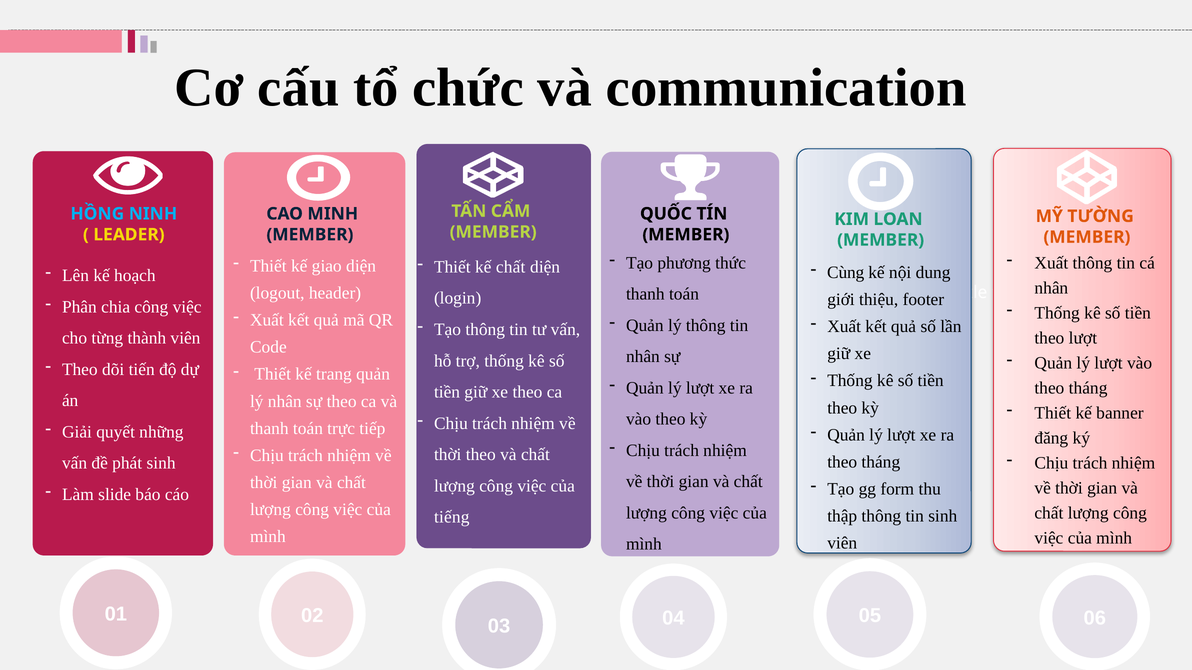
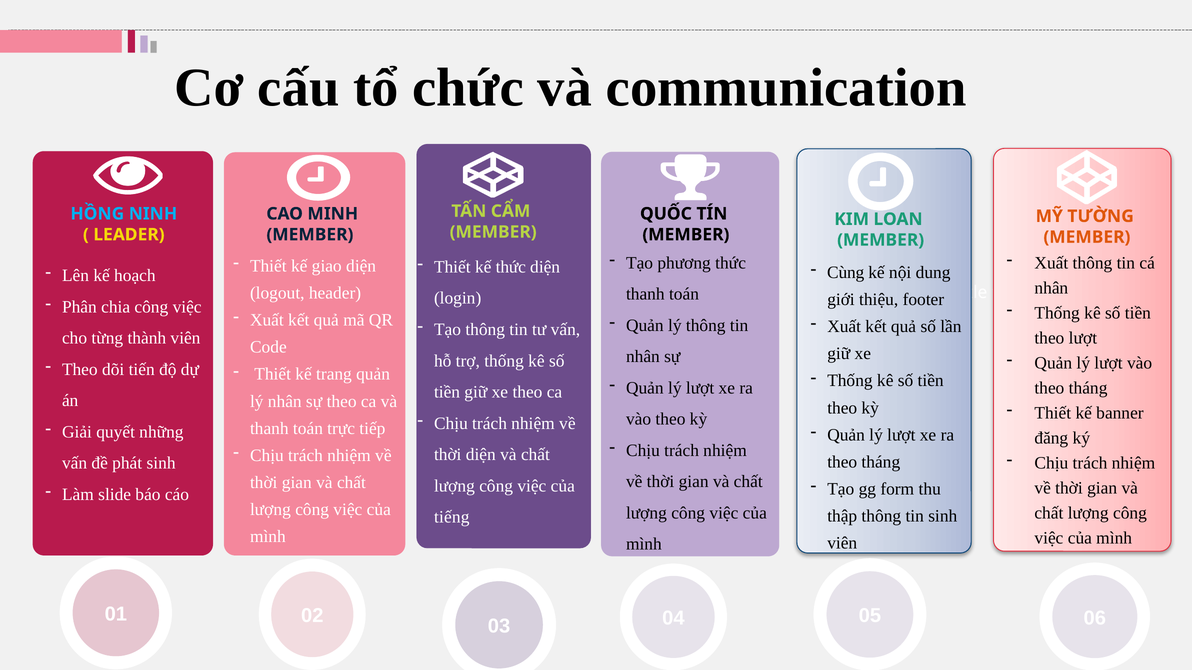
kế chất: chất -> thức
thời theo: theo -> diện
